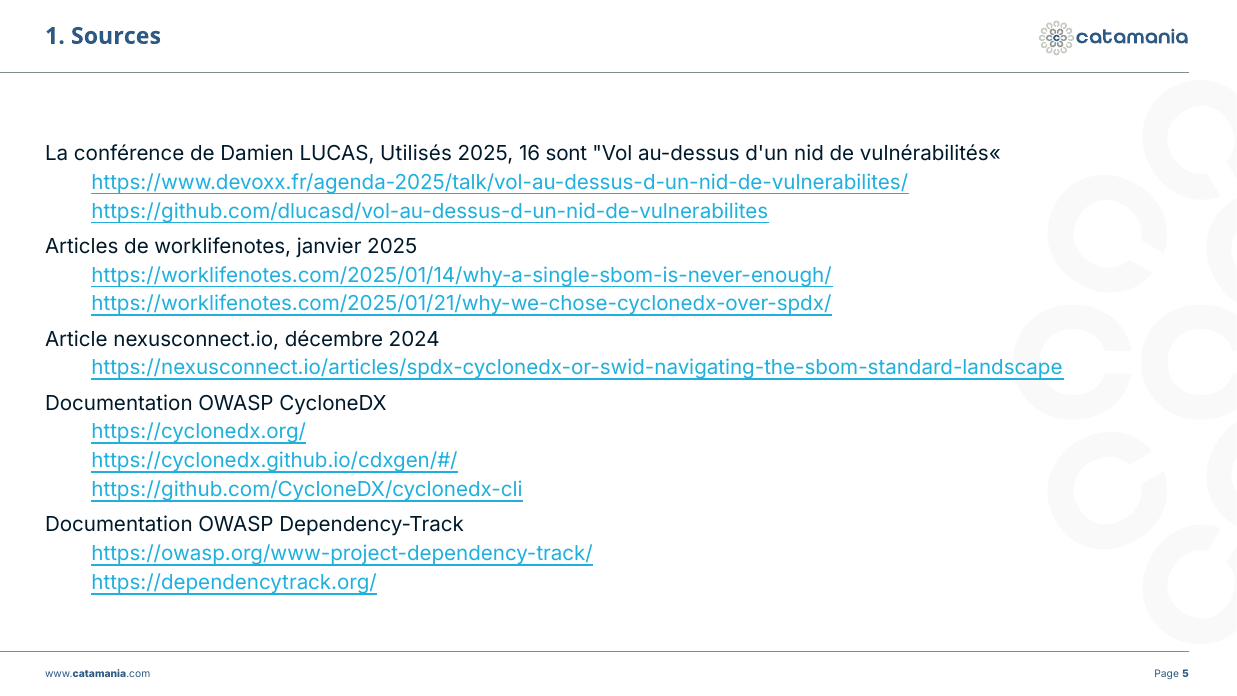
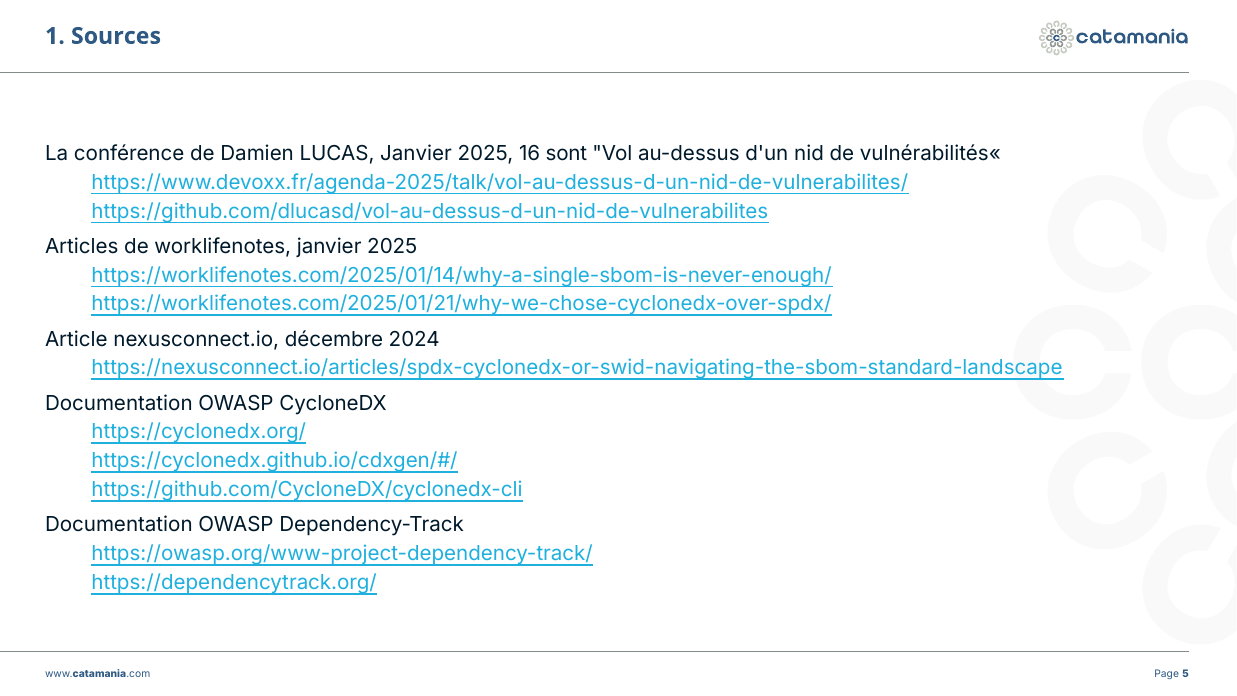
LUCAS Utilisés: Utilisés -> Janvier
